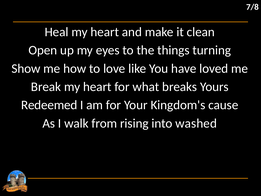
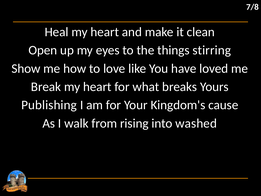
turning: turning -> stirring
Redeemed: Redeemed -> Publishing
